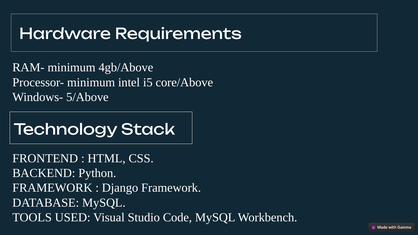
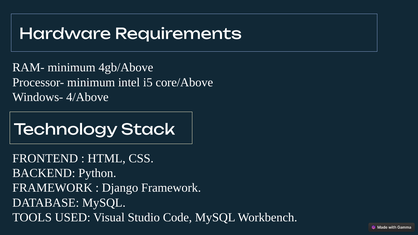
5/Above: 5/Above -> 4/Above
